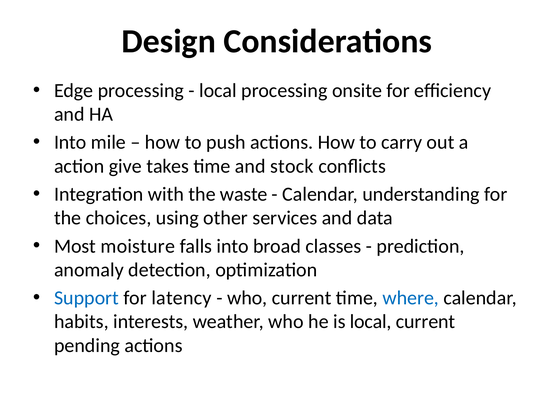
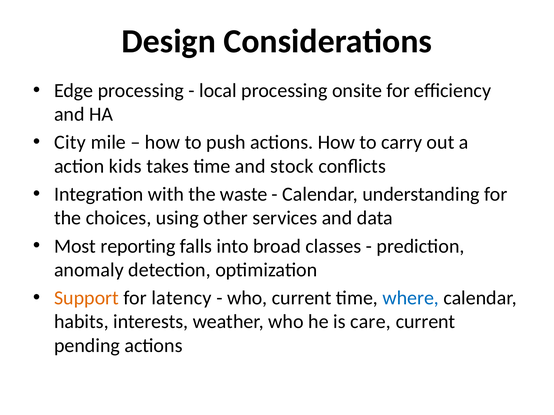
Into at (70, 143): Into -> City
give: give -> kids
moisture: moisture -> reporting
Support colour: blue -> orange
is local: local -> care
